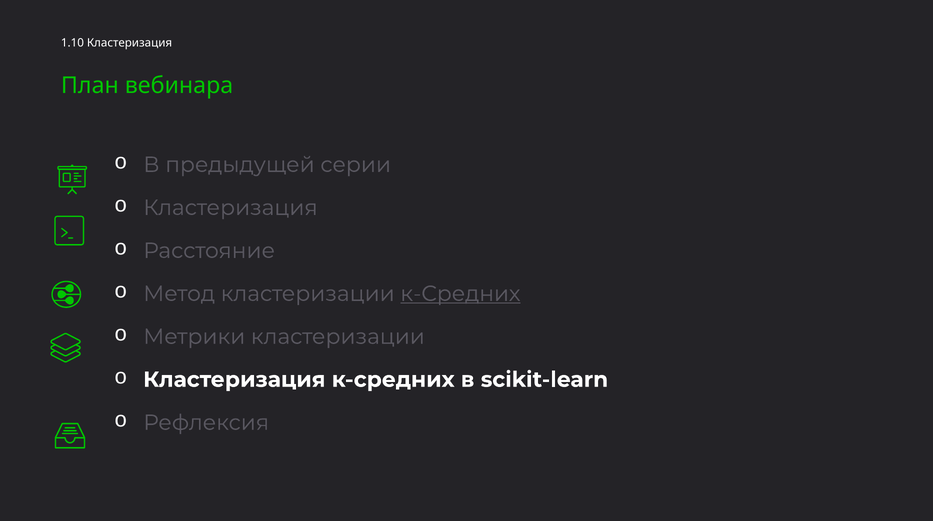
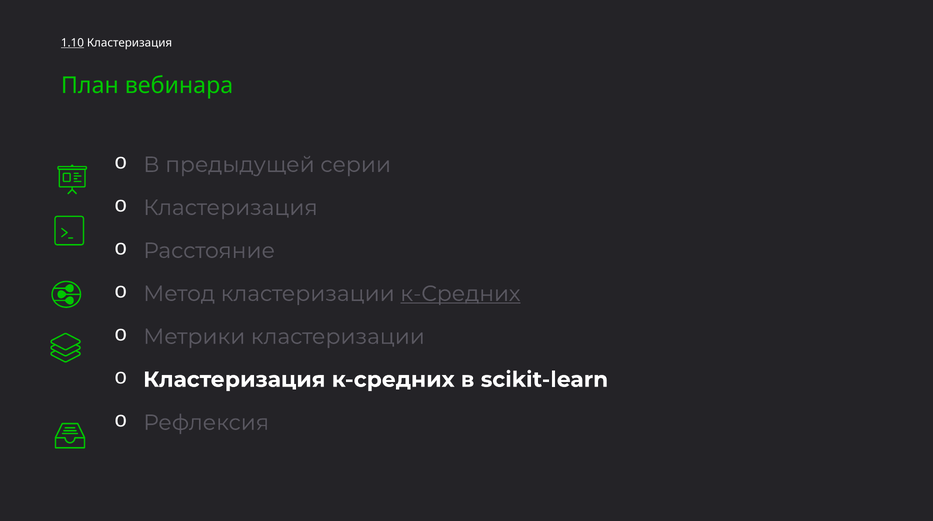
1.10 underline: none -> present
